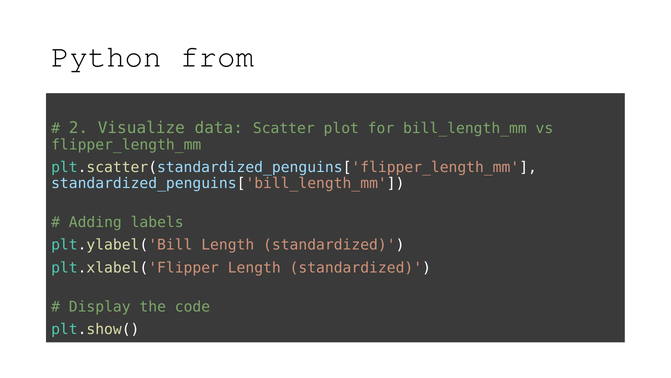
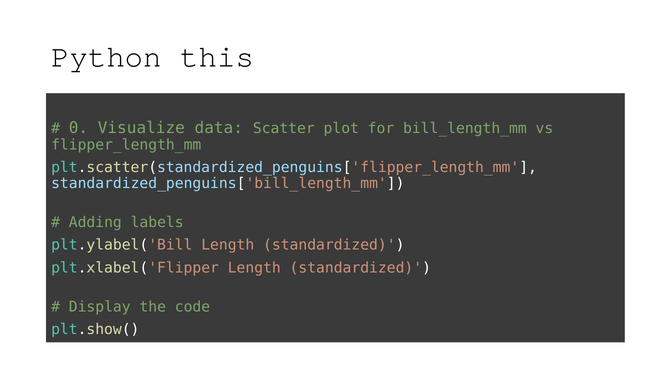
from: from -> this
2: 2 -> 0
